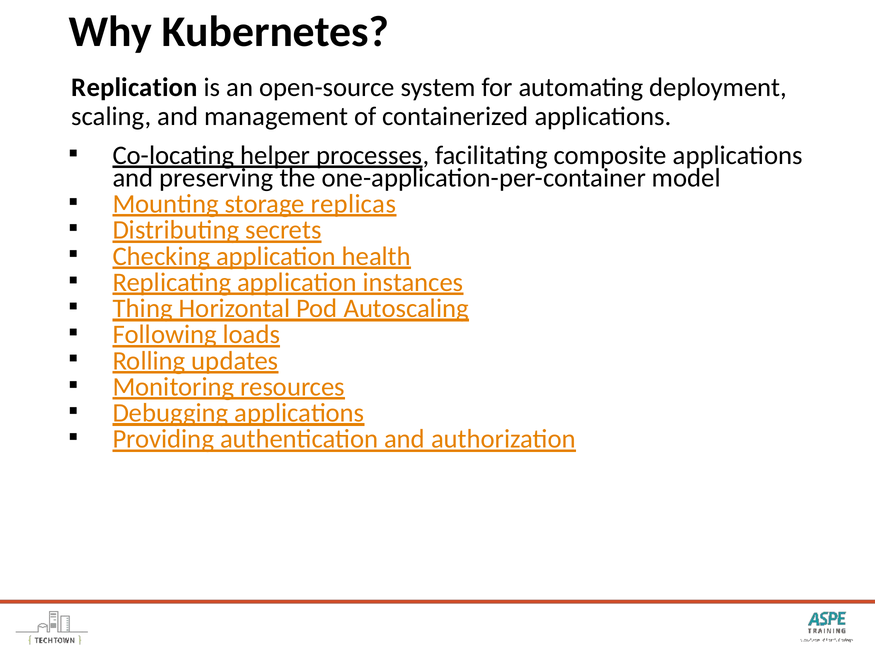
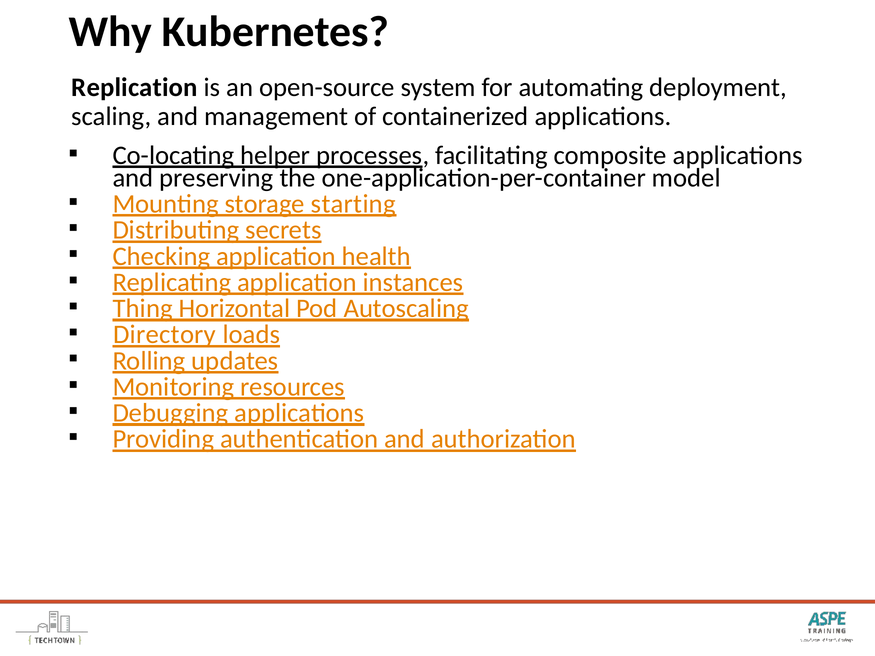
replicas: replicas -> starting
Following: Following -> Directory
